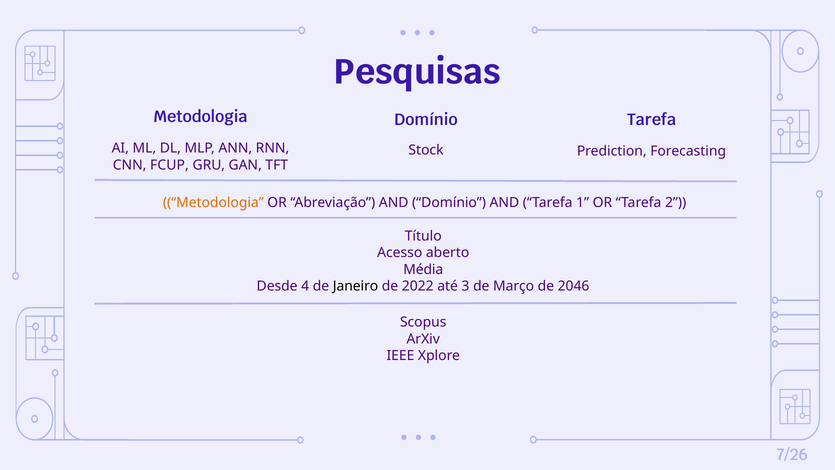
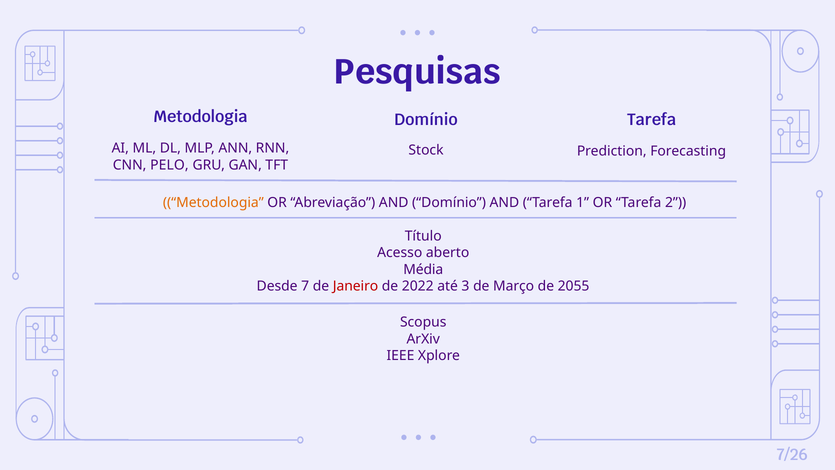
FCUP: FCUP -> PELO
4: 4 -> 7
Janeiro colour: black -> red
2046: 2046 -> 2055
